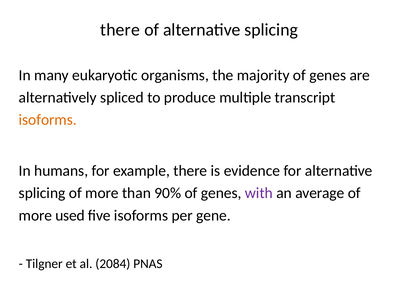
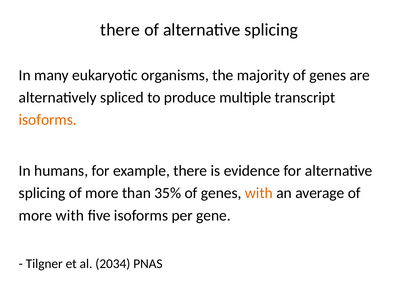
90%: 90% -> 35%
with at (259, 193) colour: purple -> orange
more used: used -> with
2084: 2084 -> 2034
